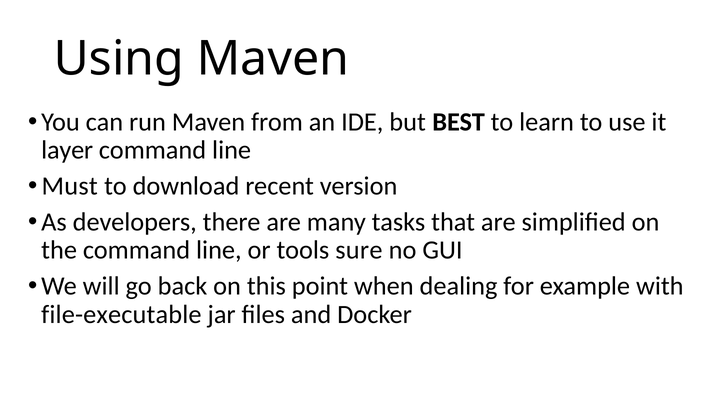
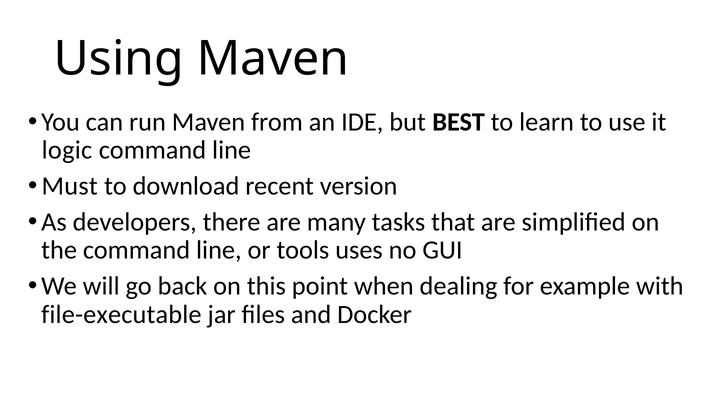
layer: layer -> logic
sure: sure -> uses
